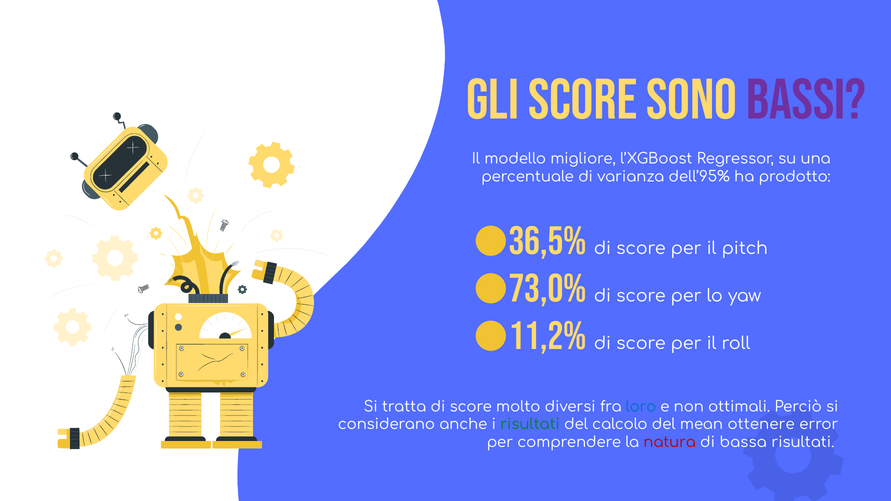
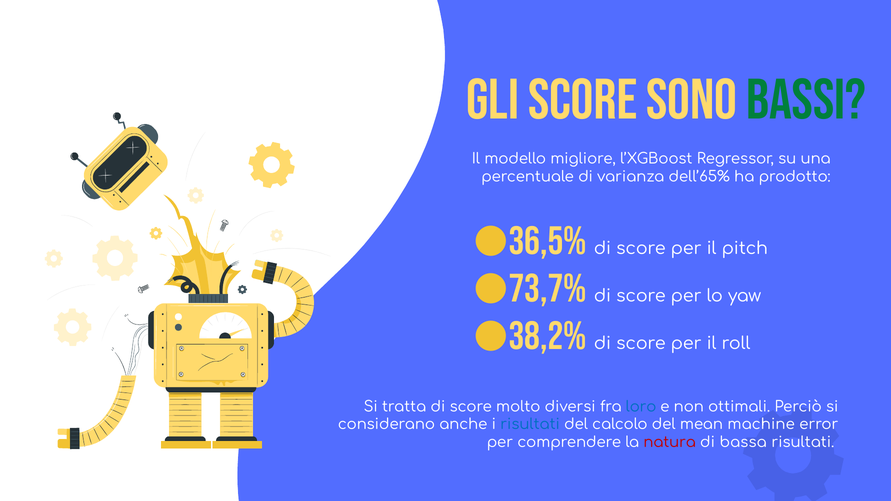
BASSI colour: purple -> green
dell’95%: dell’95% -> dell’65%
73,0%: 73,0% -> 73,7%
11,2%: 11,2% -> 38,2%
risultati at (530, 425) colour: green -> blue
ottenere: ottenere -> machine
